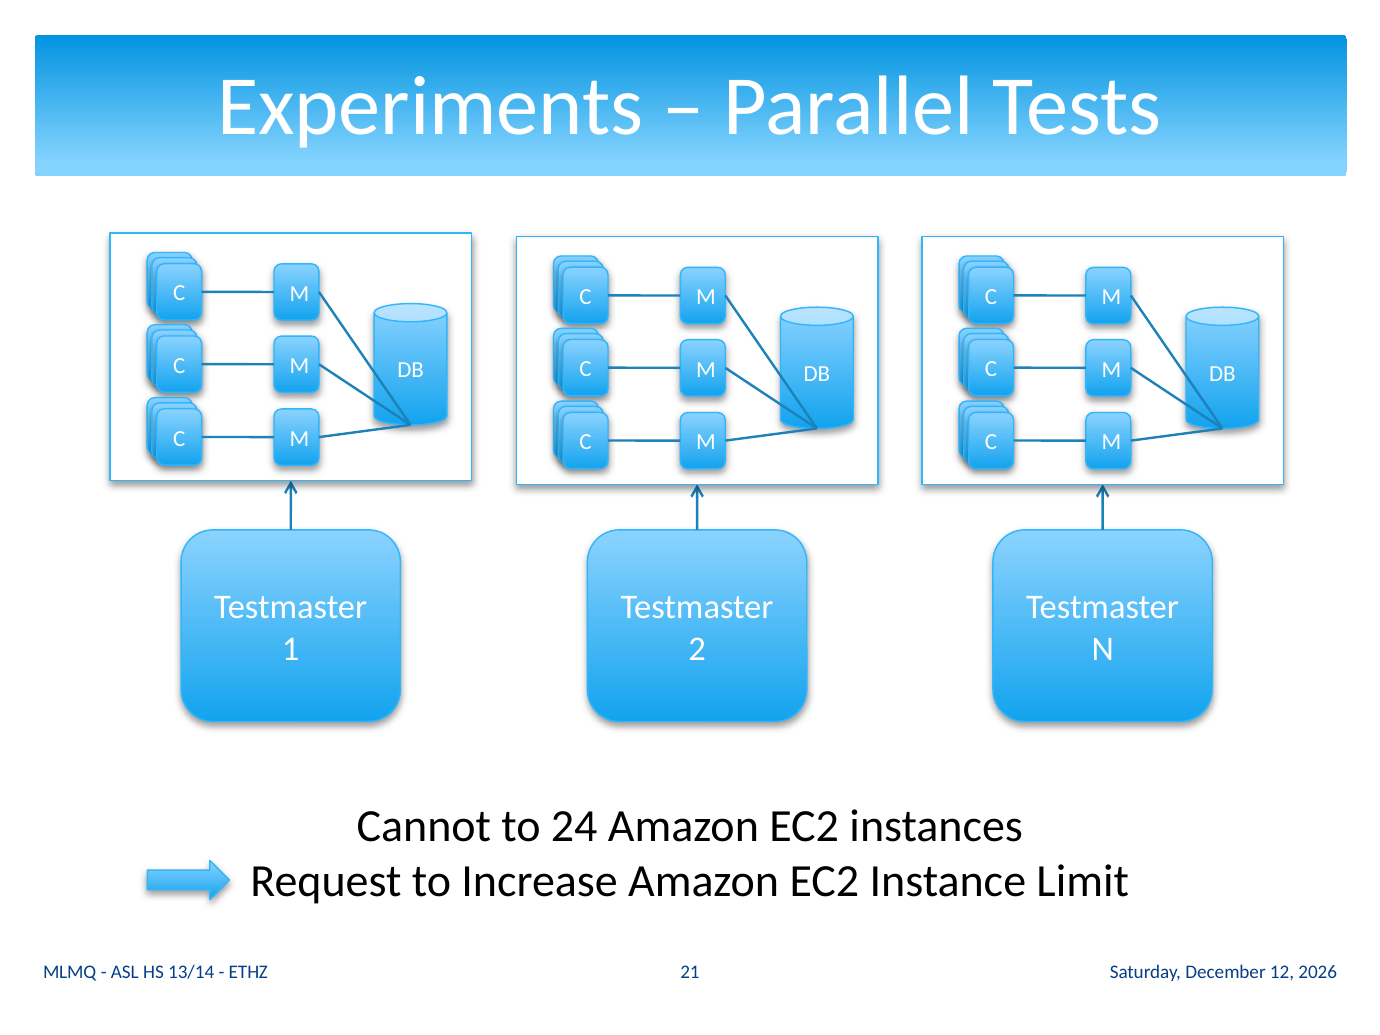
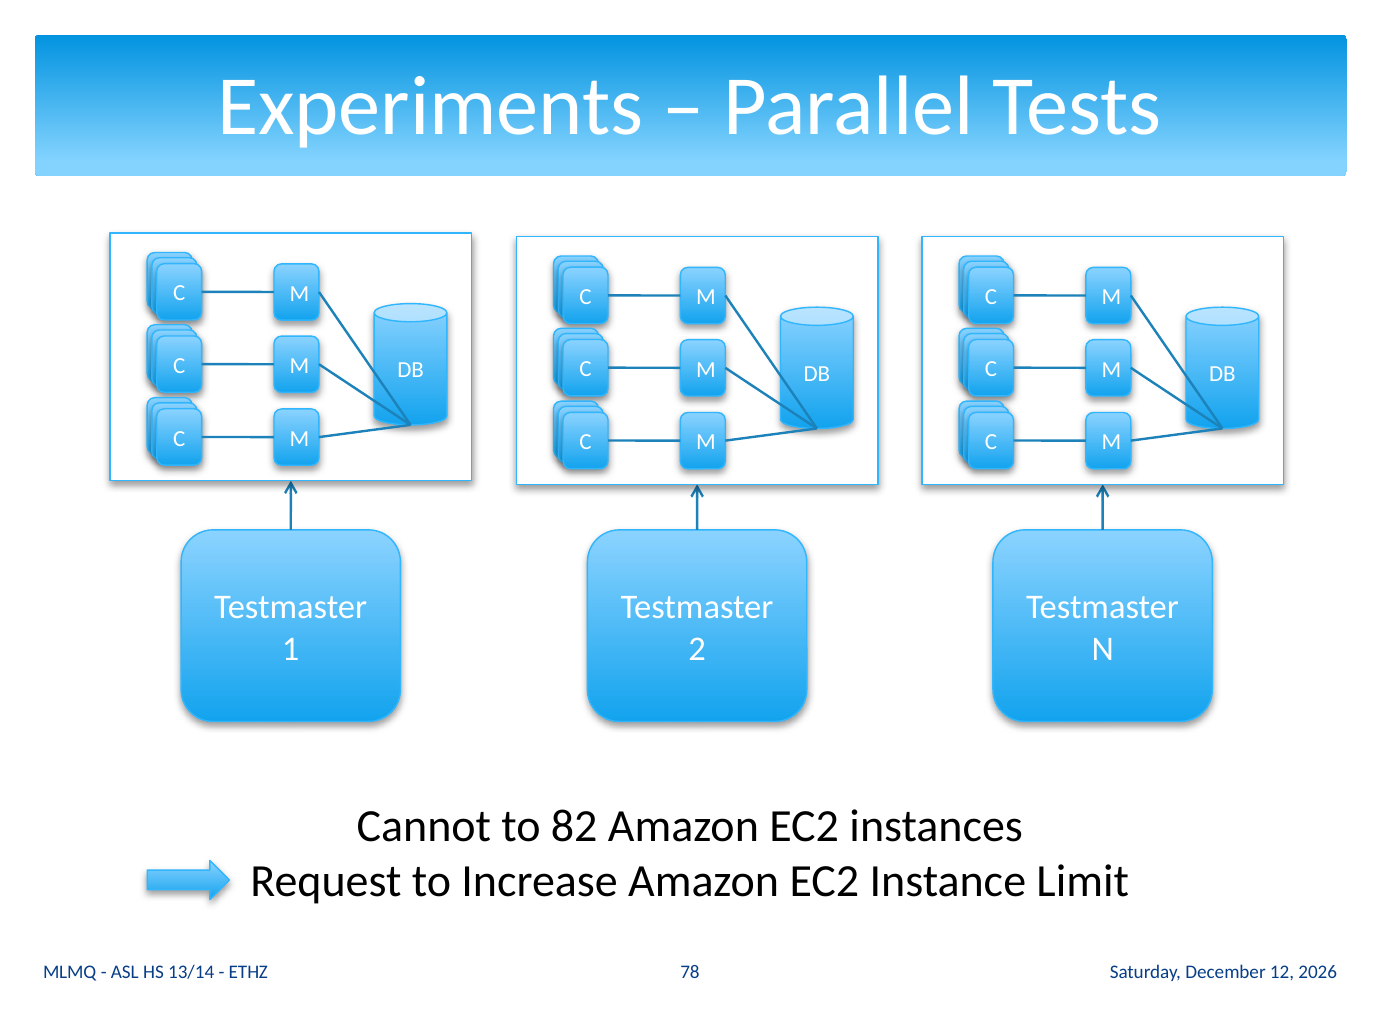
24: 24 -> 82
21: 21 -> 78
